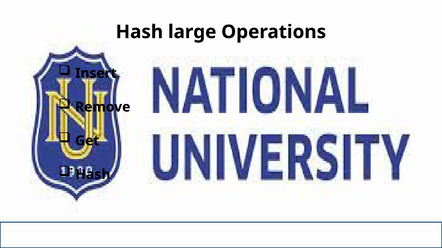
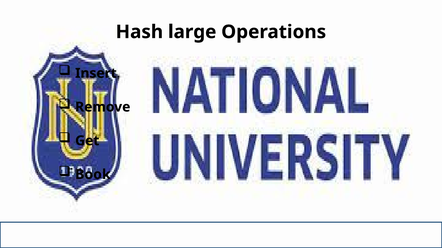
Hash at (93, 175): Hash -> Book
